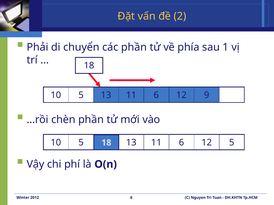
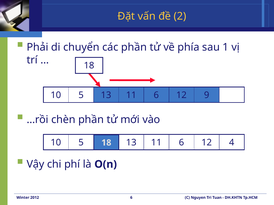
12 5: 5 -> 4
